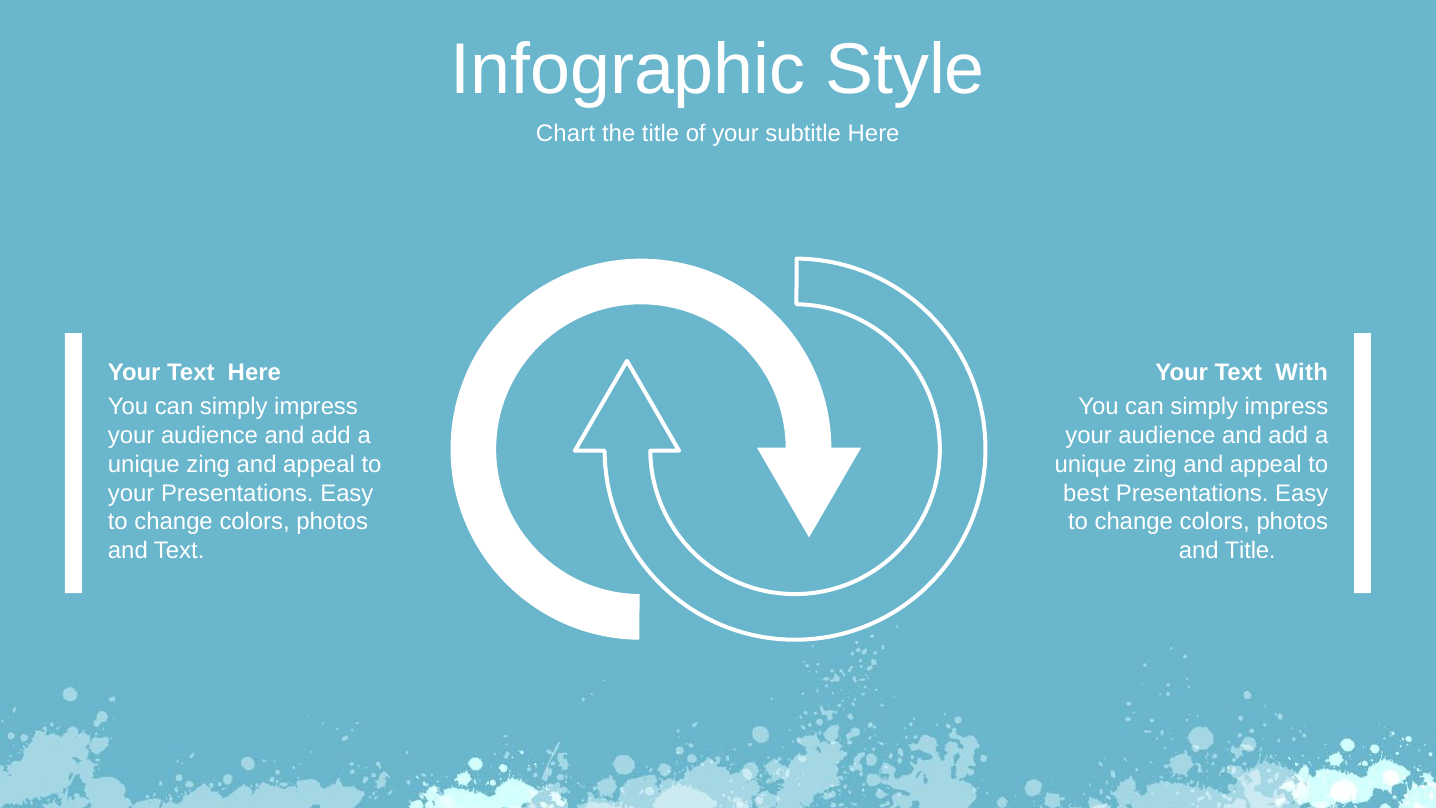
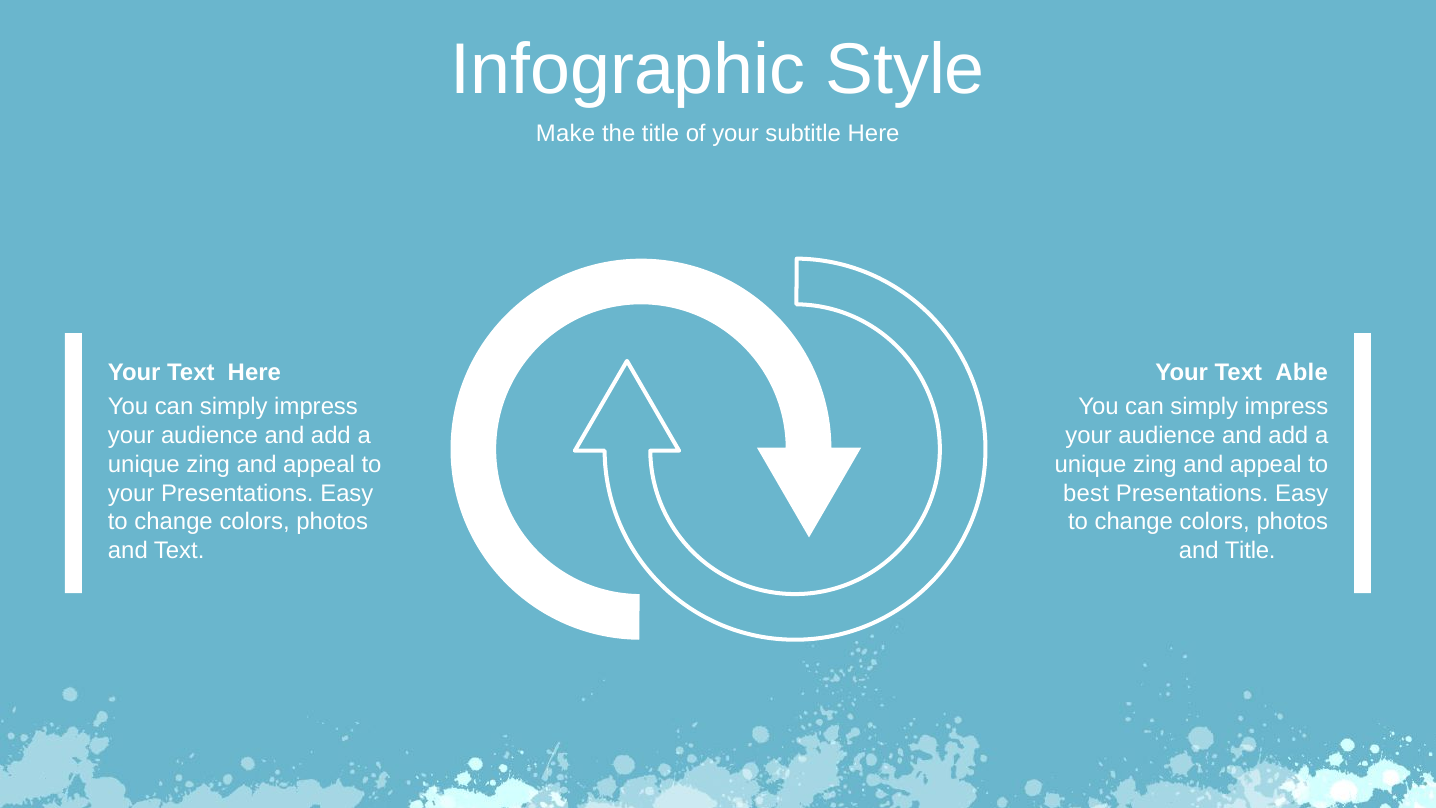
Chart: Chart -> Make
With: With -> Able
